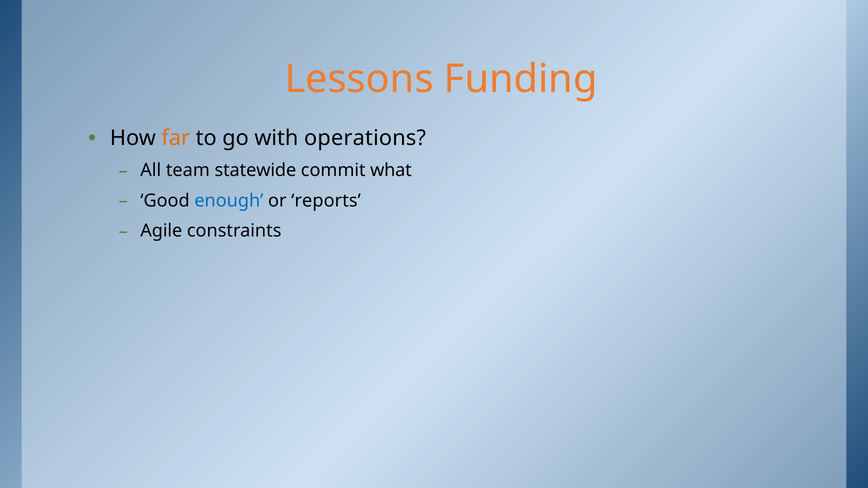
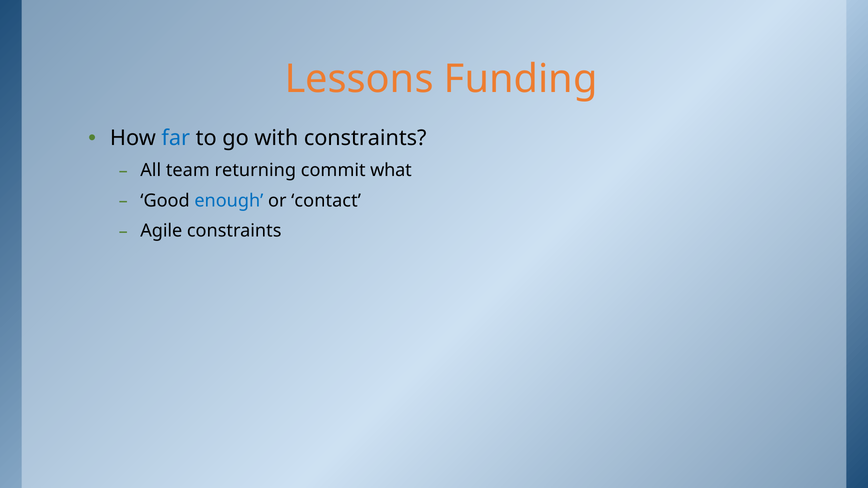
far colour: orange -> blue
with operations: operations -> constraints
statewide: statewide -> returning
reports: reports -> contact
